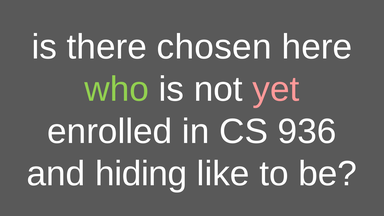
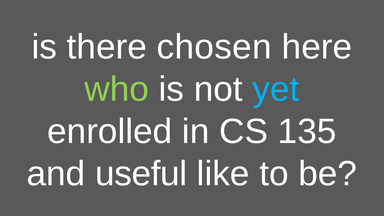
yet colour: pink -> light blue
936: 936 -> 135
hiding: hiding -> useful
